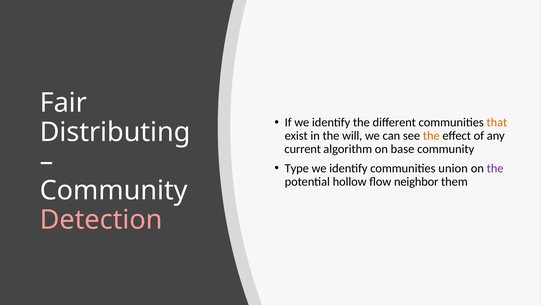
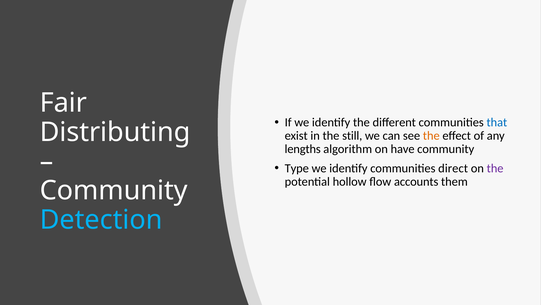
that colour: orange -> blue
will: will -> still
current: current -> lengths
base: base -> have
union: union -> direct
neighbor: neighbor -> accounts
Detection colour: pink -> light blue
